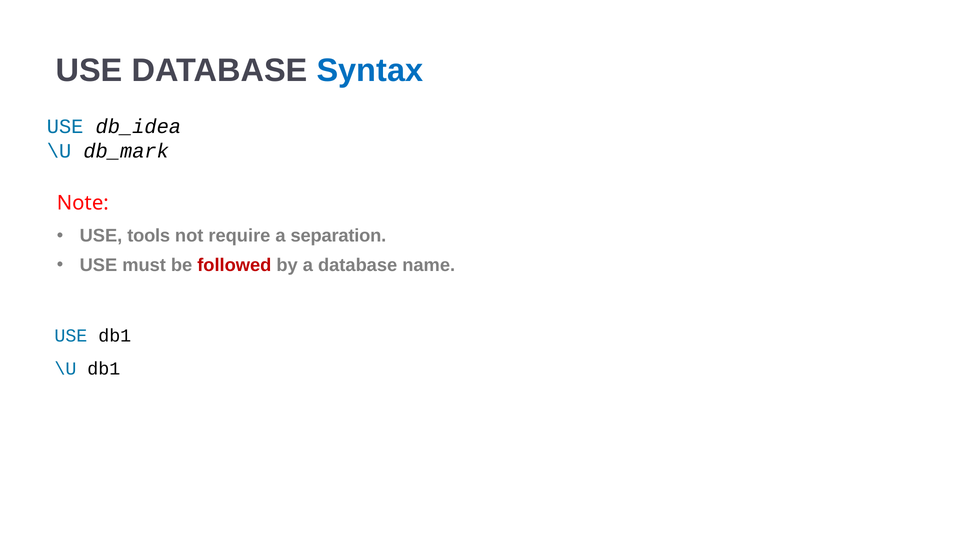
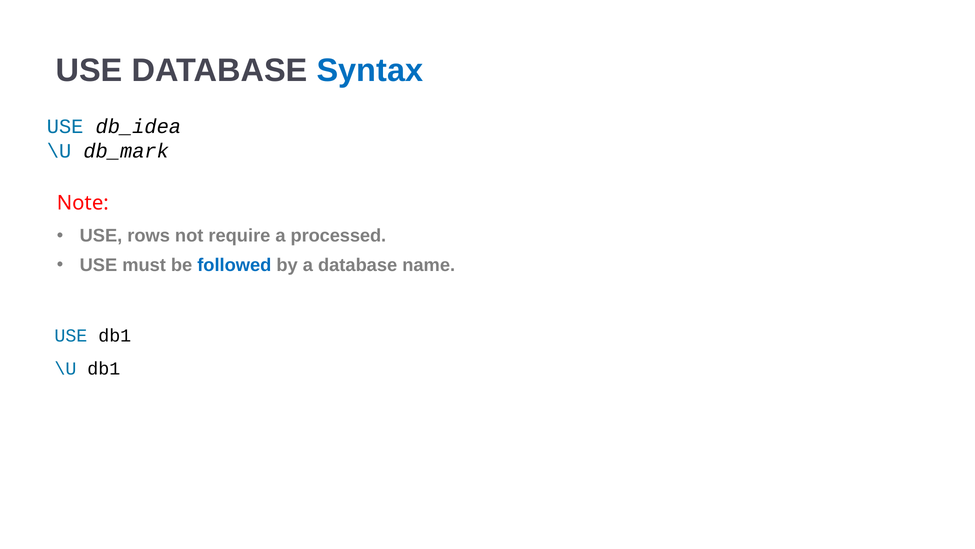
tools: tools -> rows
separation: separation -> processed
followed colour: red -> blue
